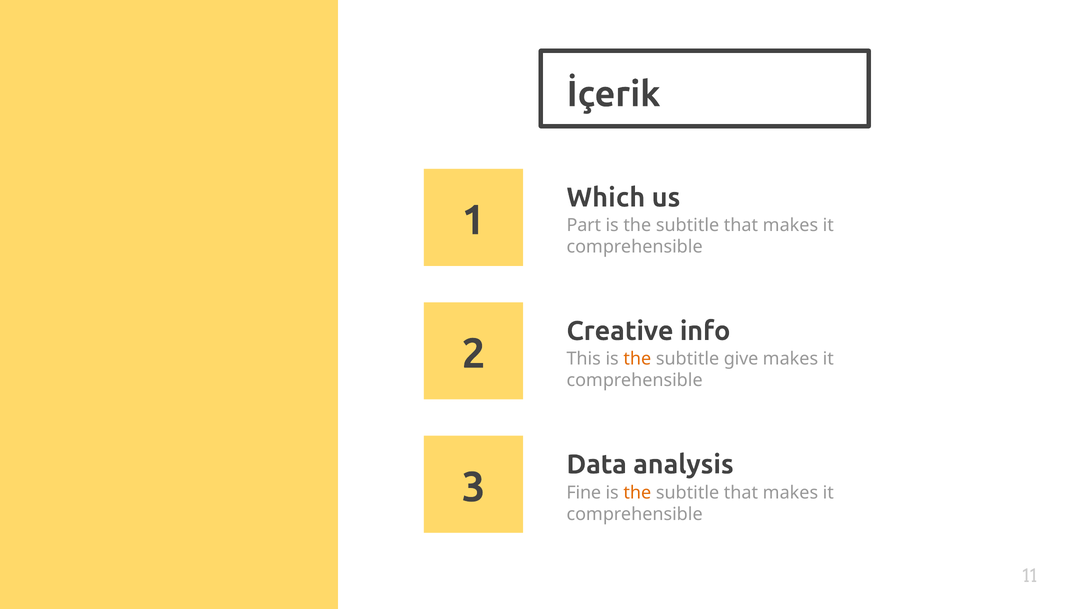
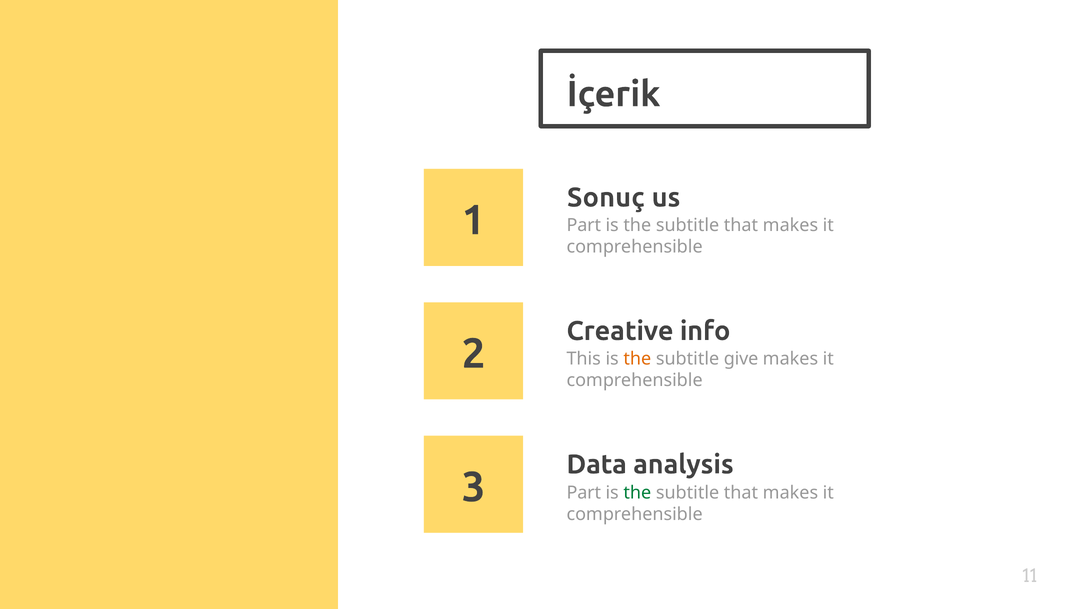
Which: Which -> Sonuç
Fine at (584, 492): Fine -> Part
the at (637, 492) colour: orange -> green
